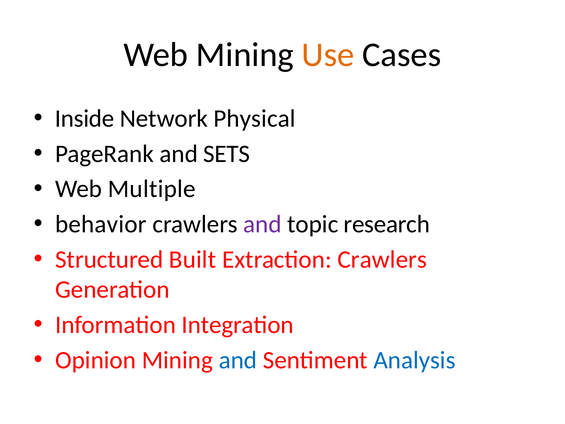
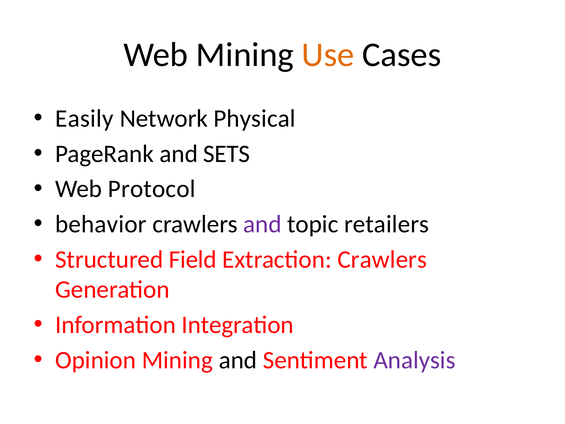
Inside: Inside -> Easily
Multiple: Multiple -> Protocol
research: research -> retailers
Built: Built -> Field
and at (238, 360) colour: blue -> black
Analysis colour: blue -> purple
